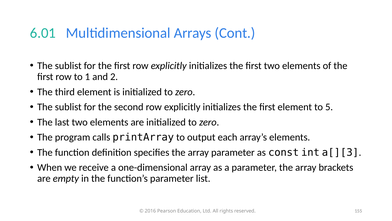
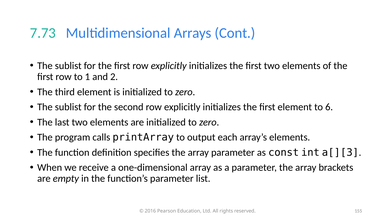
6.01: 6.01 -> 7.73
5: 5 -> 6
